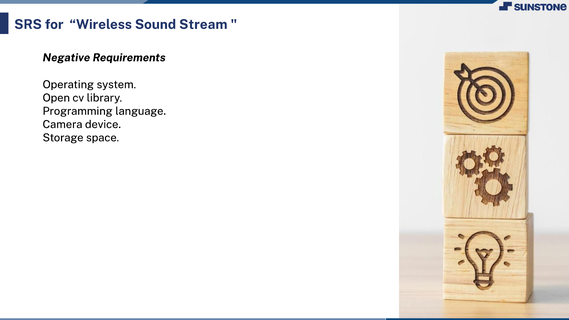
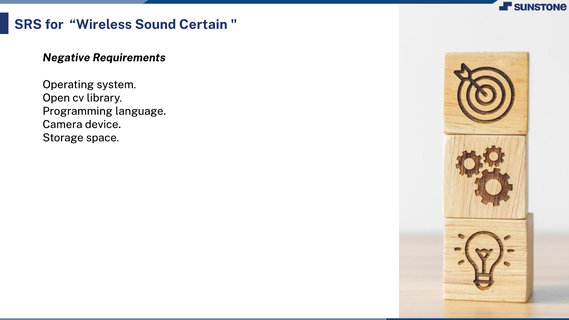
Stream: Stream -> Certain
